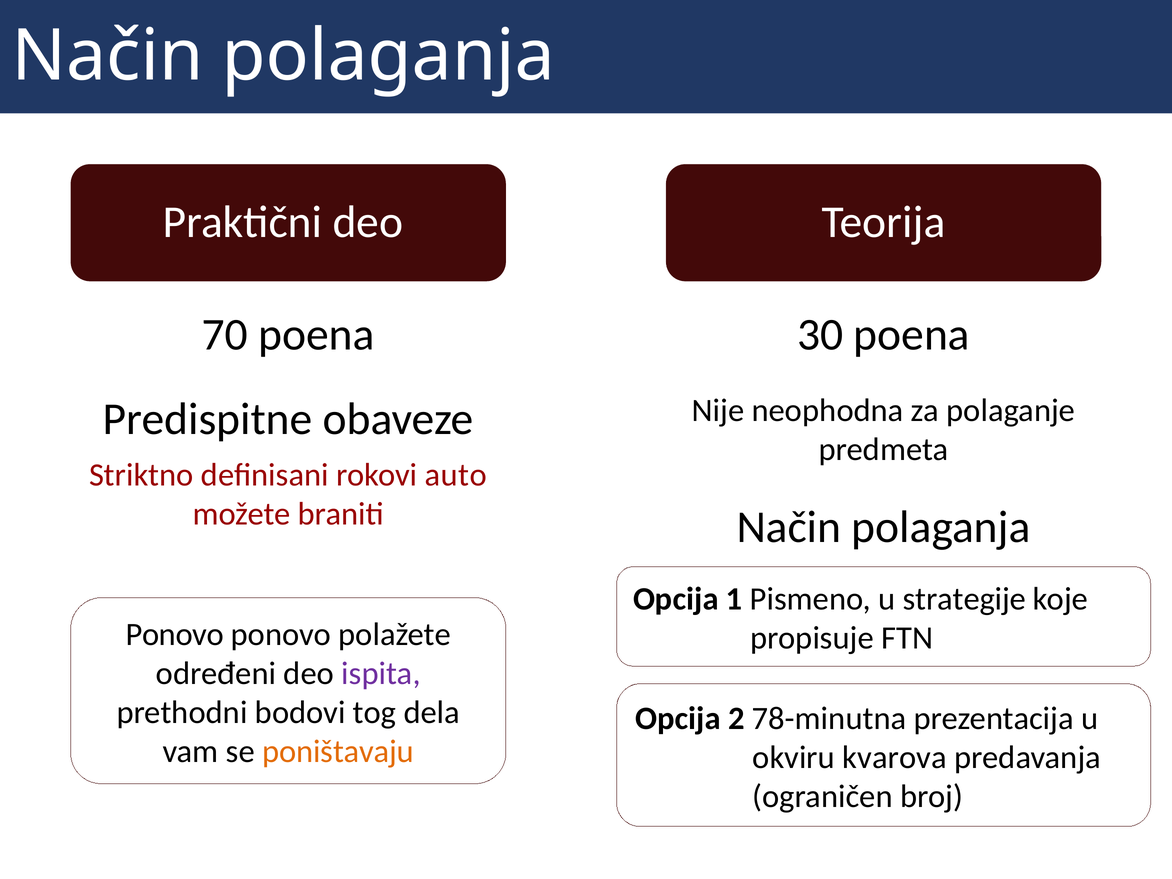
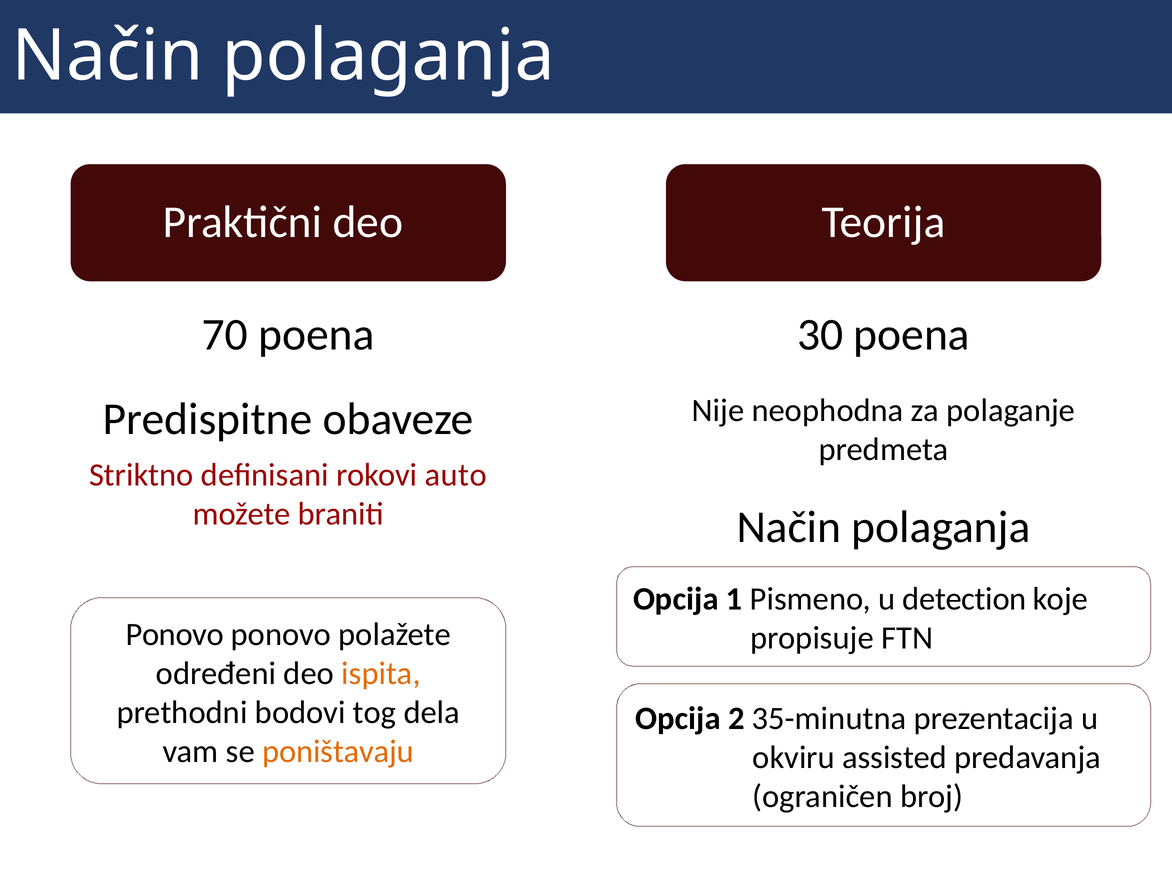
strategije: strategije -> detection
ispita colour: purple -> orange
78-minutna: 78-minutna -> 35-minutna
kvarova: kvarova -> assisted
